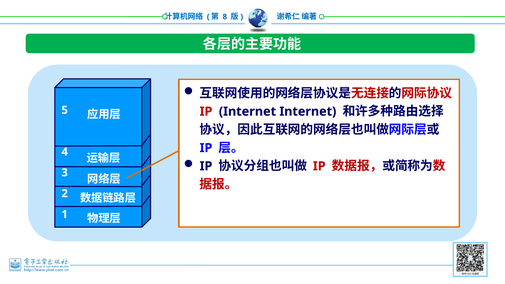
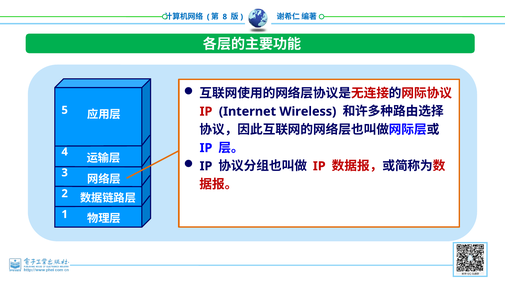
Internet Internet: Internet -> Wireless
